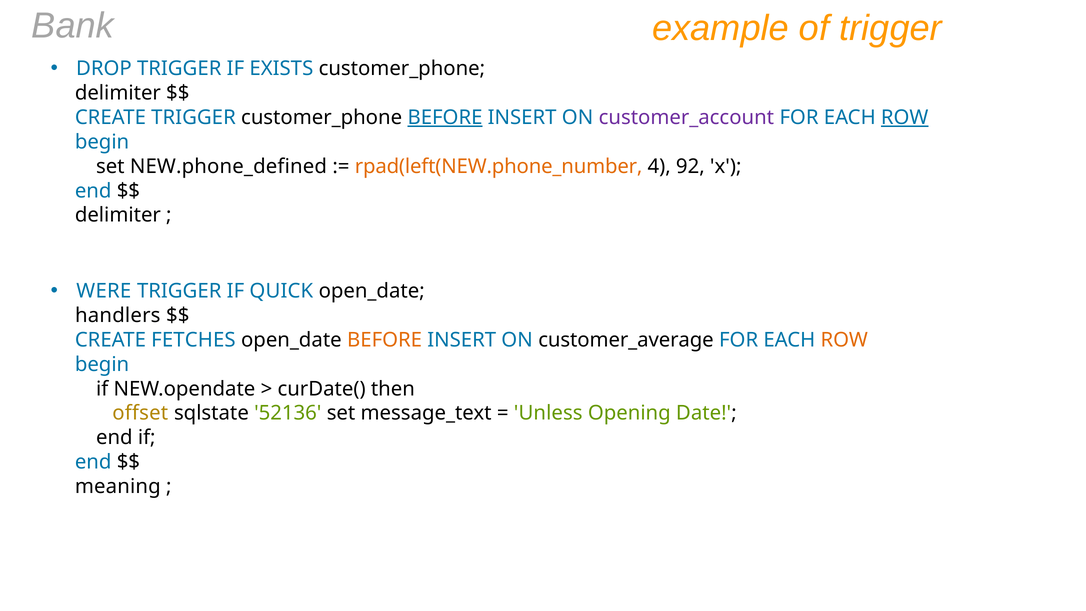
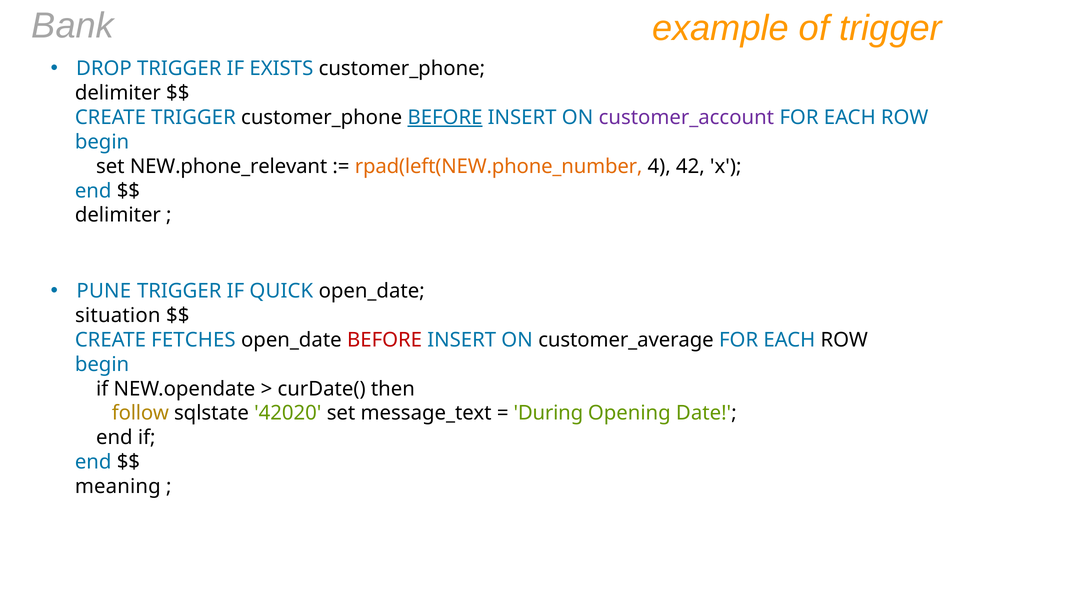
ROW at (905, 117) underline: present -> none
NEW.phone_defined: NEW.phone_defined -> NEW.phone_relevant
92: 92 -> 42
WERE: WERE -> PUNE
handlers: handlers -> situation
BEFORE at (385, 340) colour: orange -> red
ROW at (844, 340) colour: orange -> black
offset: offset -> follow
52136: 52136 -> 42020
Unless: Unless -> During
